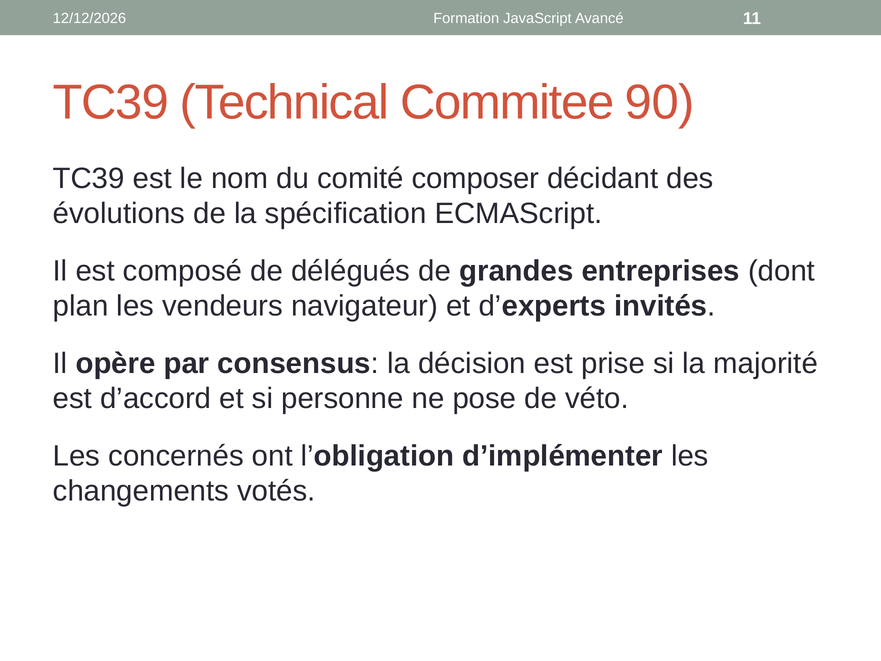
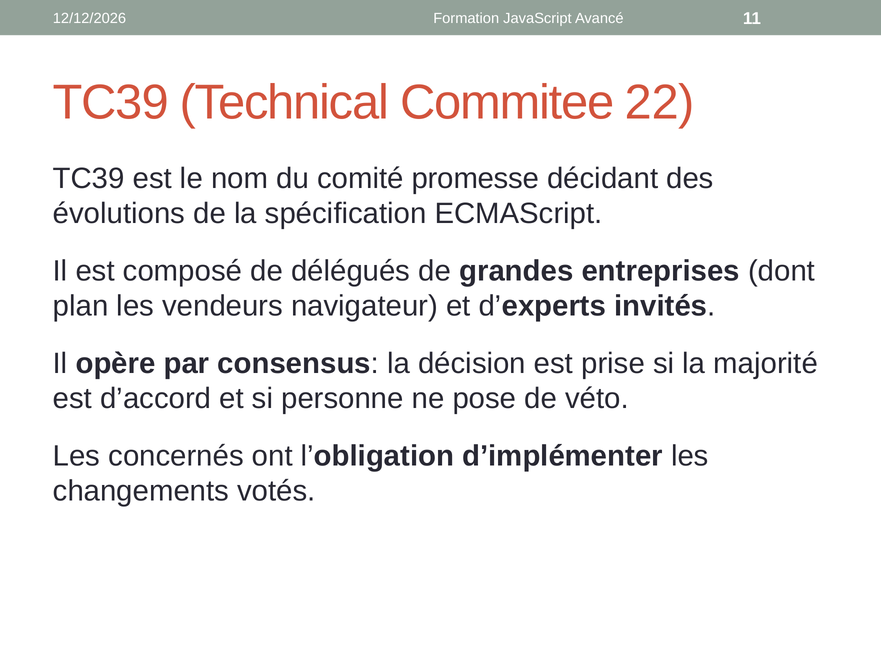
90: 90 -> 22
composer: composer -> promesse
